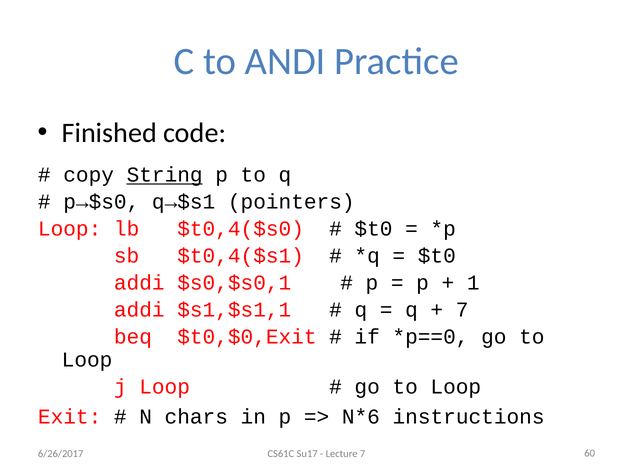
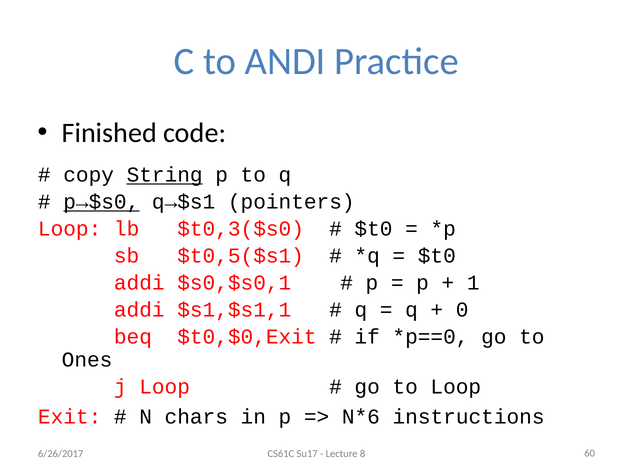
p→$s0 underline: none -> present
$t0,4($s0: $t0,4($s0 -> $t0,3($s0
$t0,4($s1: $t0,4($s1 -> $t0,5($s1
7 at (462, 310): 7 -> 0
Loop at (87, 360): Loop -> Ones
Lecture 7: 7 -> 8
